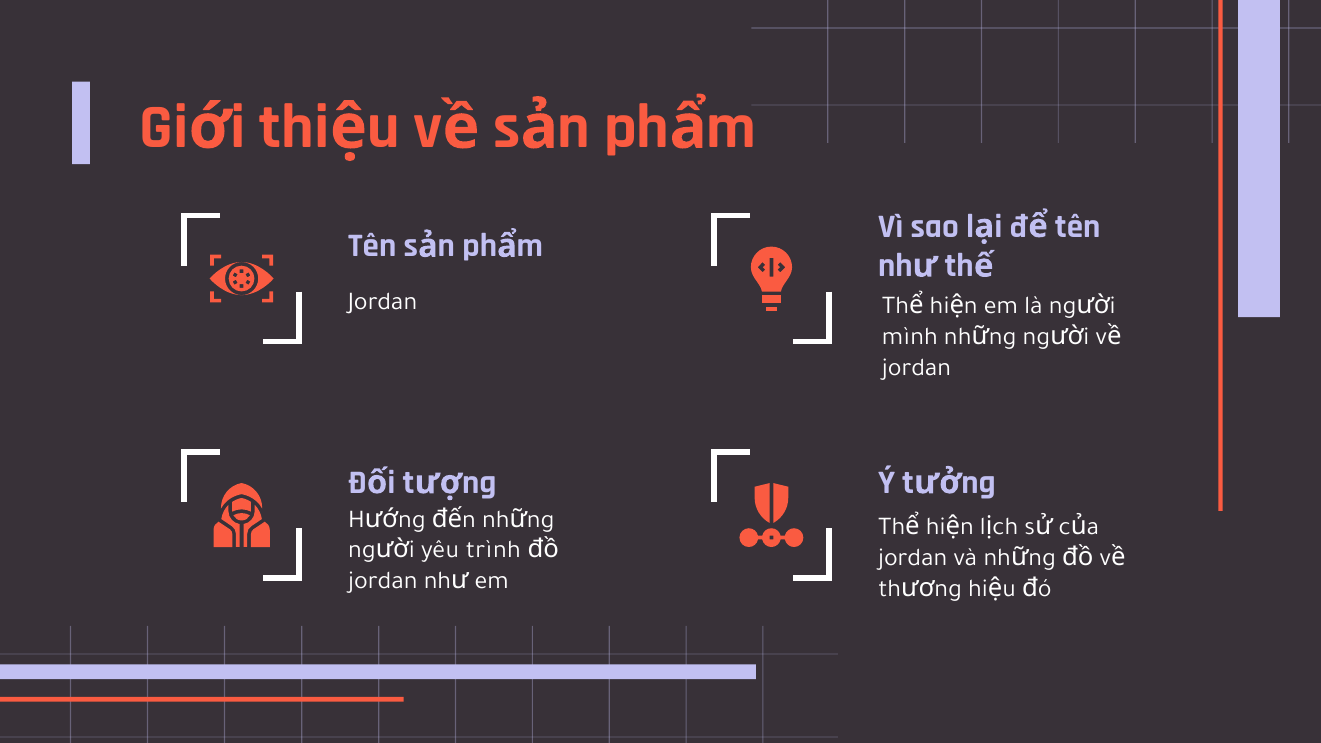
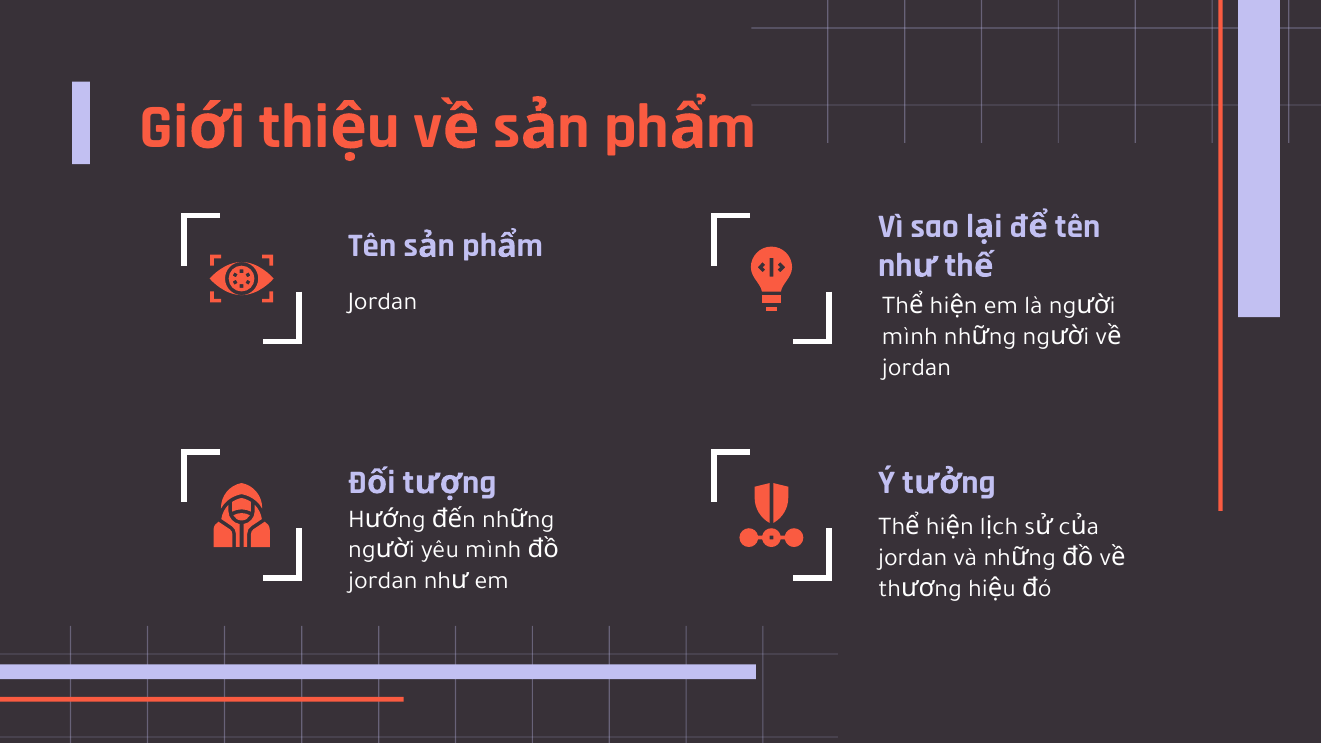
yêu trình: trình -> mình
